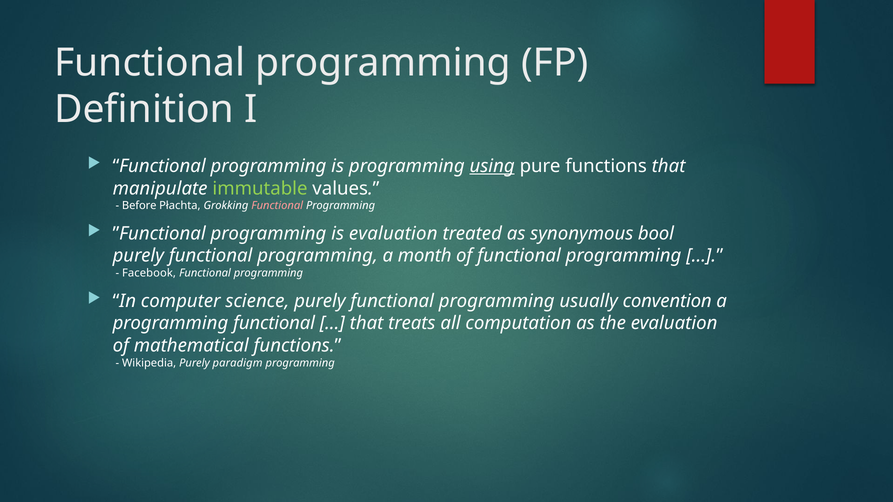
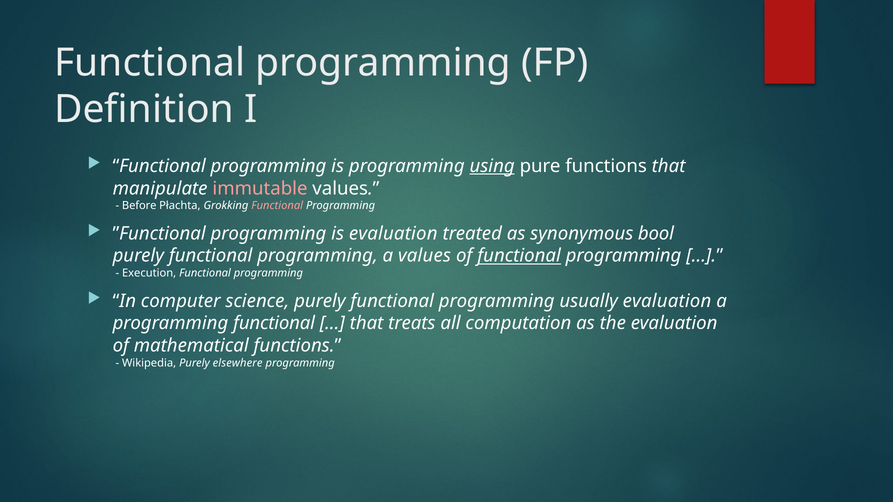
immutable colour: light green -> pink
a month: month -> values
functional at (519, 256) underline: none -> present
Facebook: Facebook -> Execution
usually convention: convention -> evaluation
paradigm: paradigm -> elsewhere
